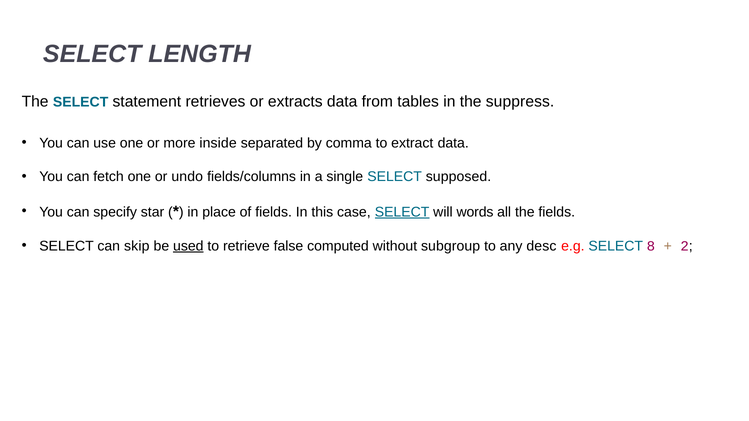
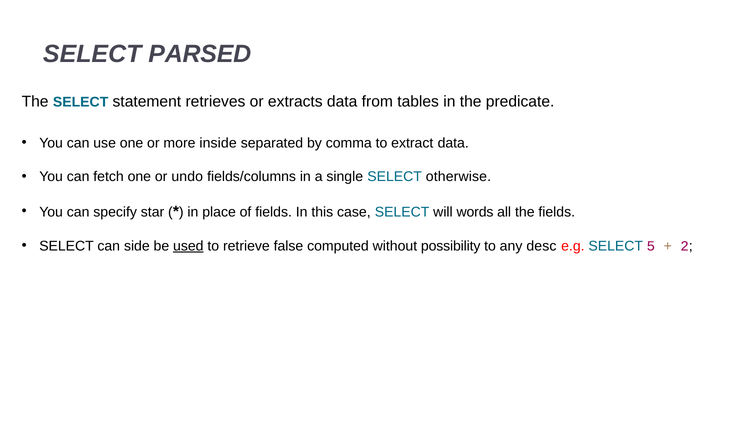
LENGTH: LENGTH -> PARSED
suppress: suppress -> predicate
supposed: supposed -> otherwise
SELECT at (402, 212) underline: present -> none
skip: skip -> side
subgroup: subgroup -> possibility
8: 8 -> 5
